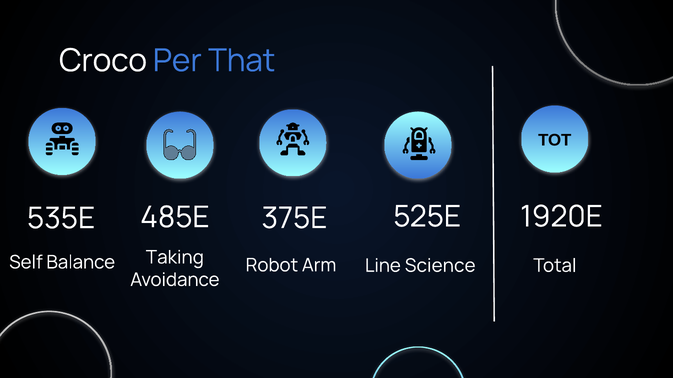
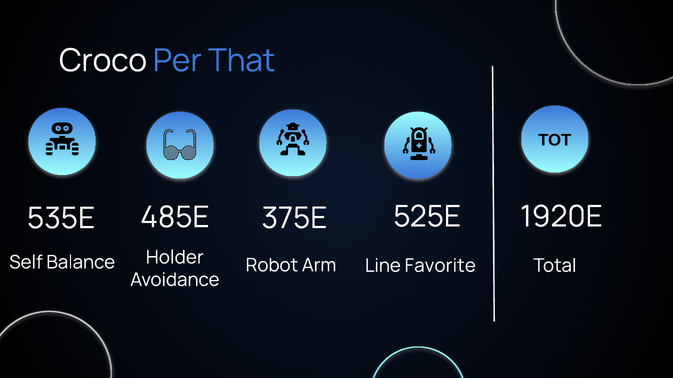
Taking: Taking -> Holder
Science: Science -> Favorite
